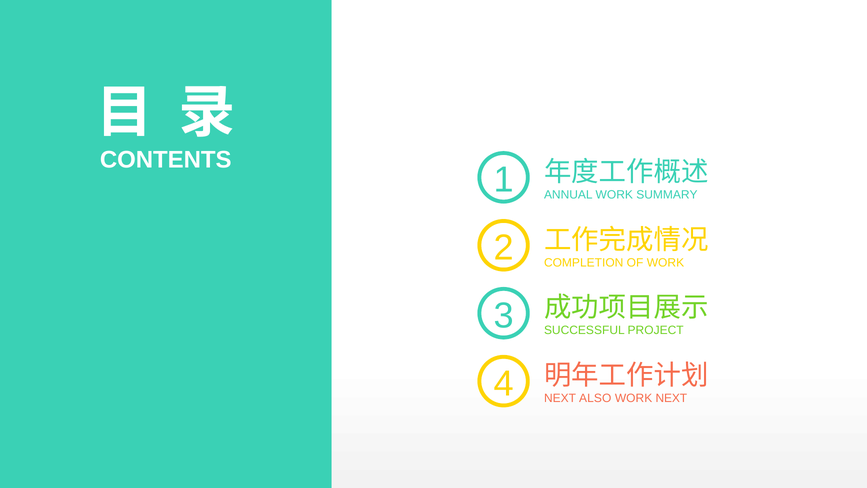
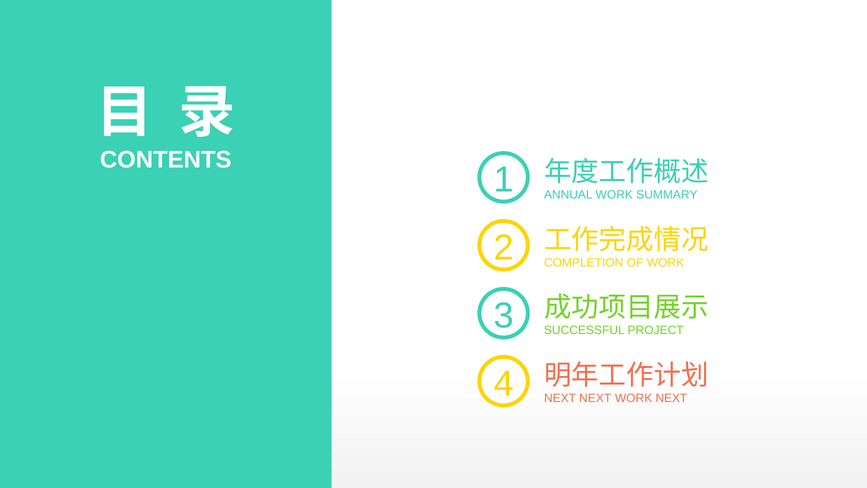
NEXT ALSO: ALSO -> NEXT
